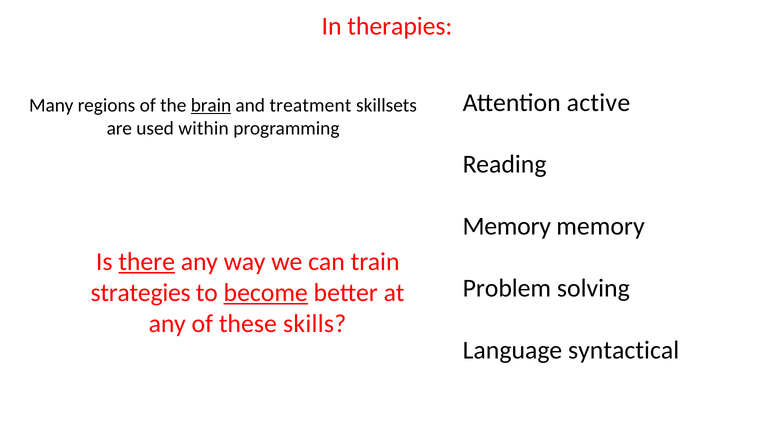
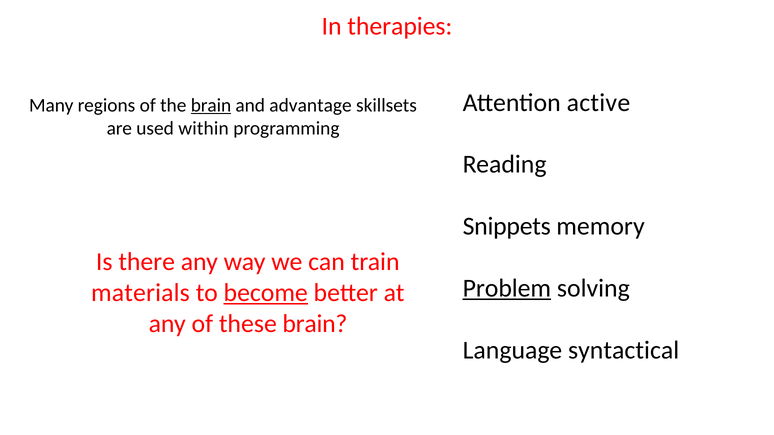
treatment: treatment -> advantage
Memory at (507, 227): Memory -> Snippets
there underline: present -> none
Problem underline: none -> present
strategies: strategies -> materials
these skills: skills -> brain
